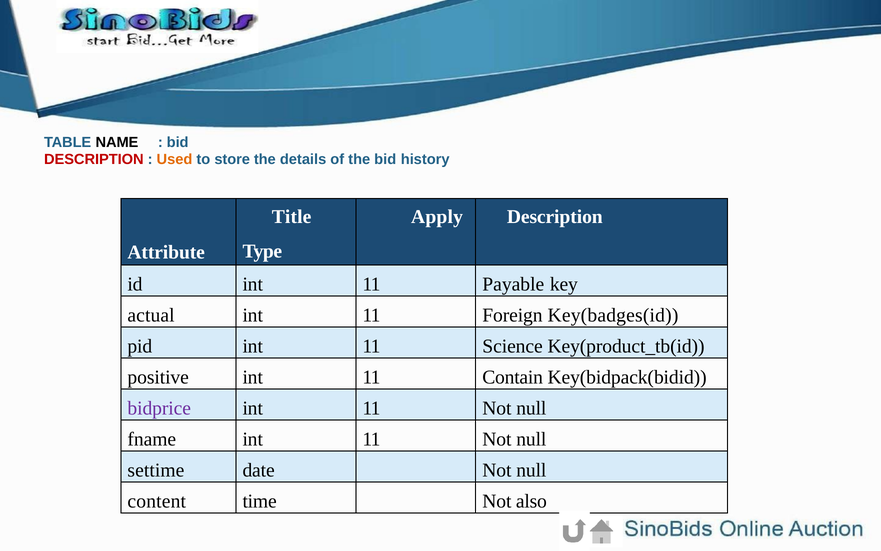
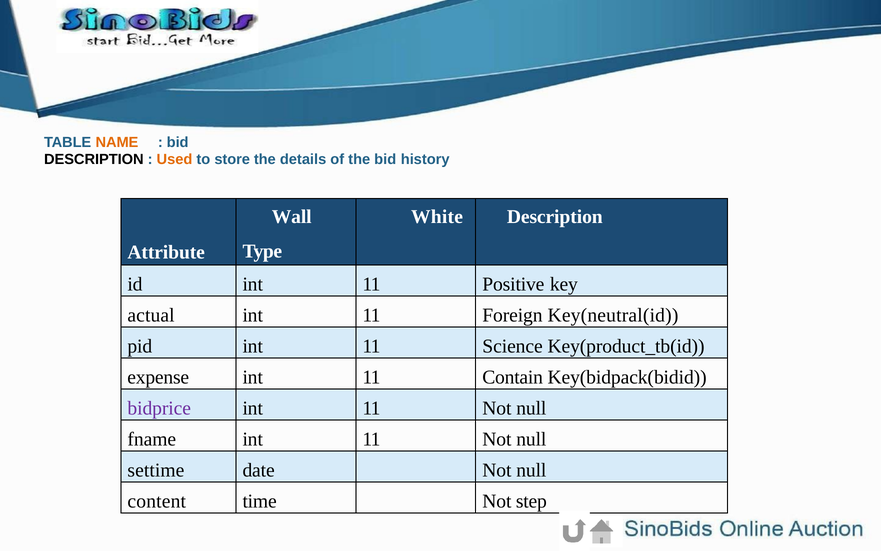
NAME colour: black -> orange
DESCRIPTION at (94, 159) colour: red -> black
Title: Title -> Wall
Apply: Apply -> White
Payable: Payable -> Positive
Key(badges(id: Key(badges(id -> Key(neutral(id
positive: positive -> expense
also: also -> step
